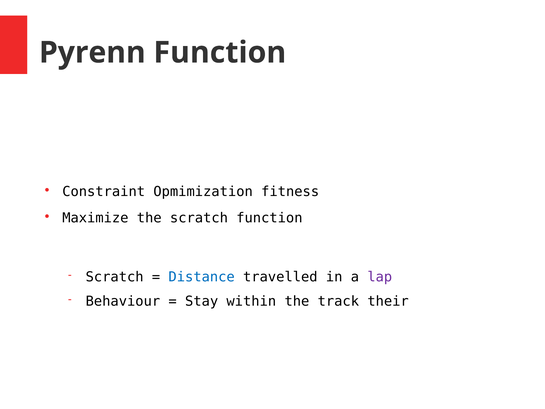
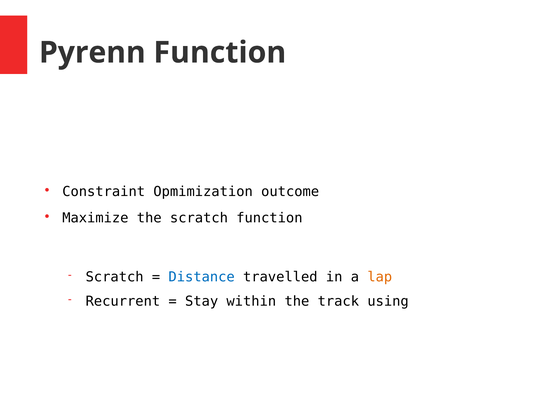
fitness: fitness -> outcome
lap colour: purple -> orange
Behaviour: Behaviour -> Recurrent
their: their -> using
